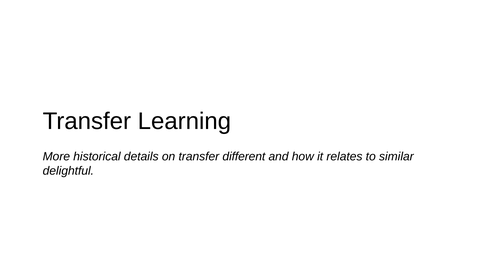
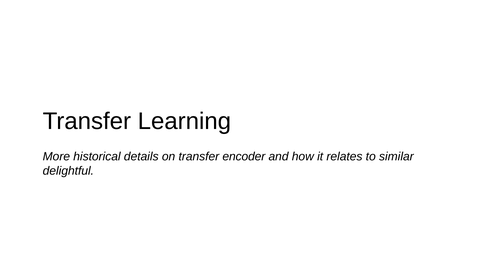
different: different -> encoder
